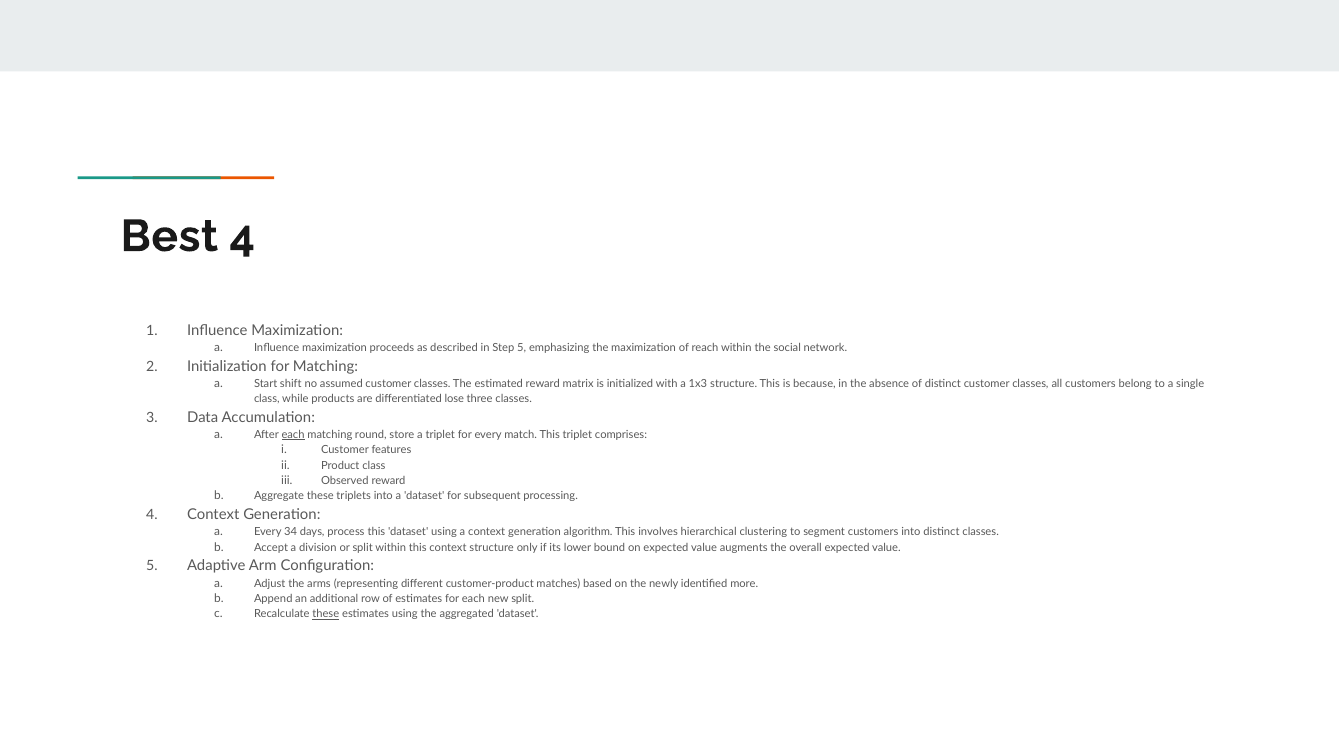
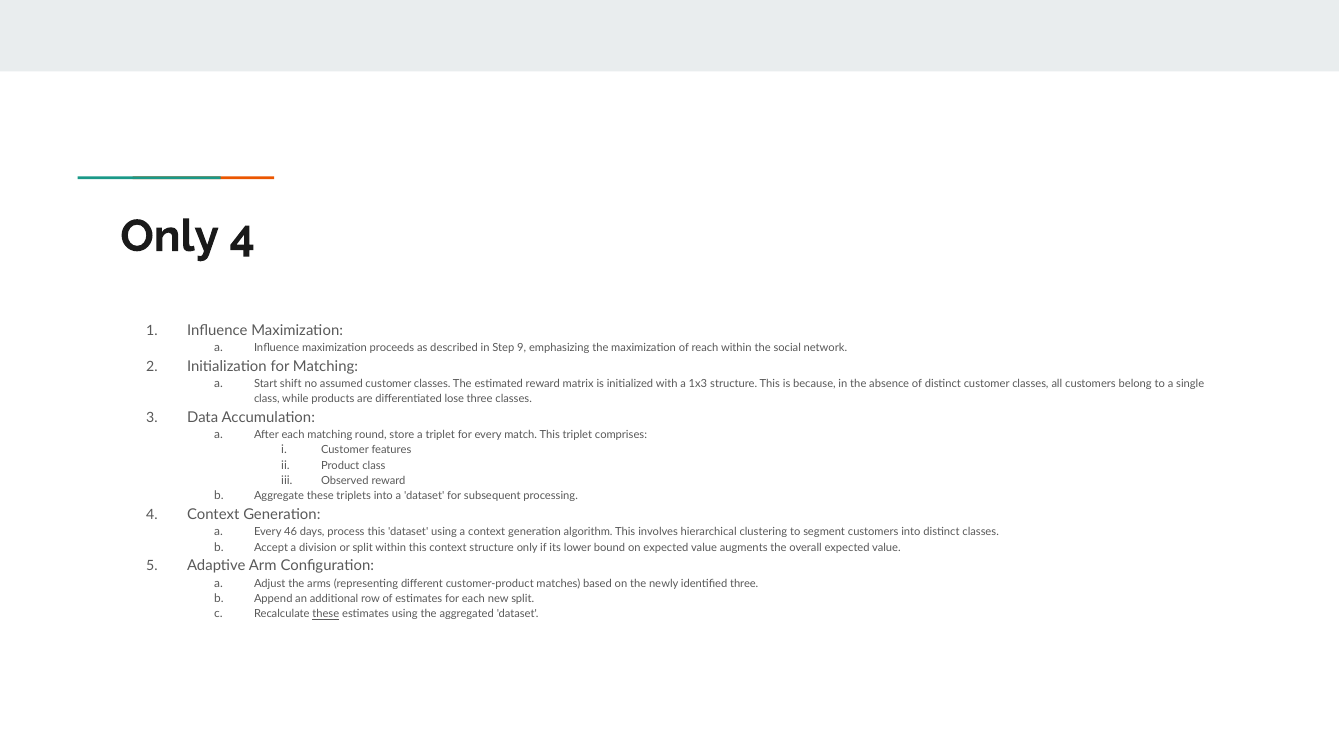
Best at (169, 236): Best -> Only
Step 5: 5 -> 9
each at (293, 435) underline: present -> none
34: 34 -> 46
identified more: more -> three
